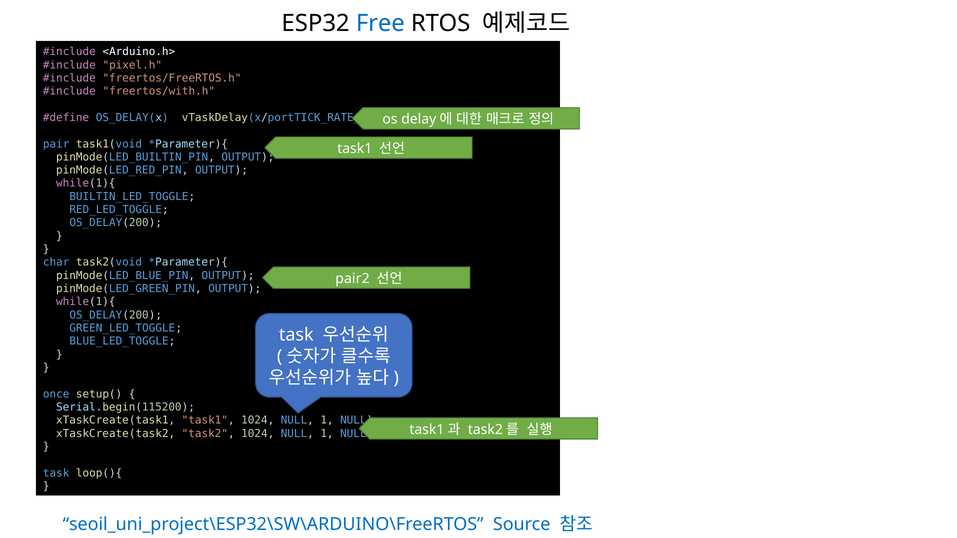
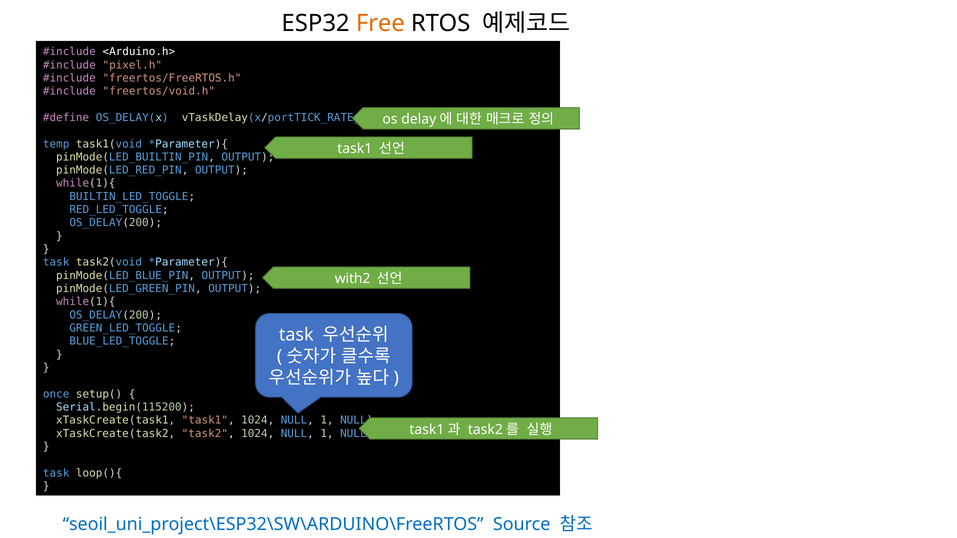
Free colour: blue -> orange
freertos/with.h: freertos/with.h -> freertos/void.h
pair: pair -> temp
char at (56, 262): char -> task
pair2: pair2 -> with2
